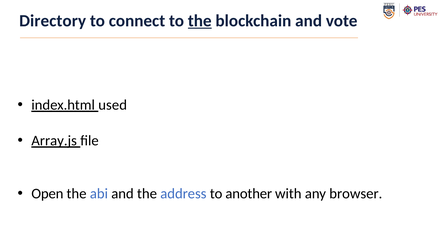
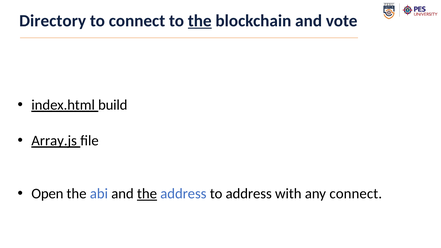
used: used -> build
the at (147, 194) underline: none -> present
to another: another -> address
any browser: browser -> connect
